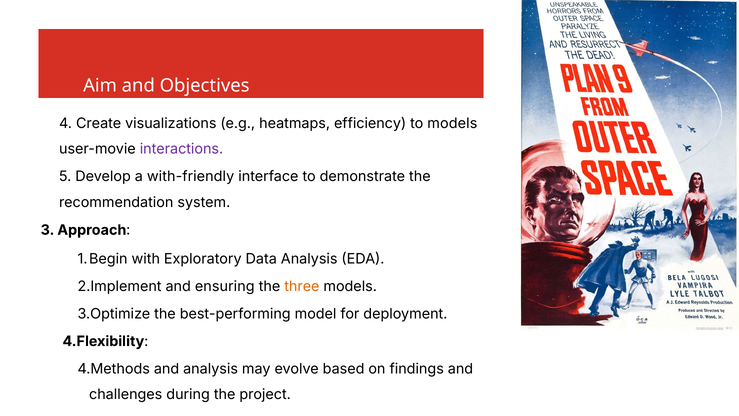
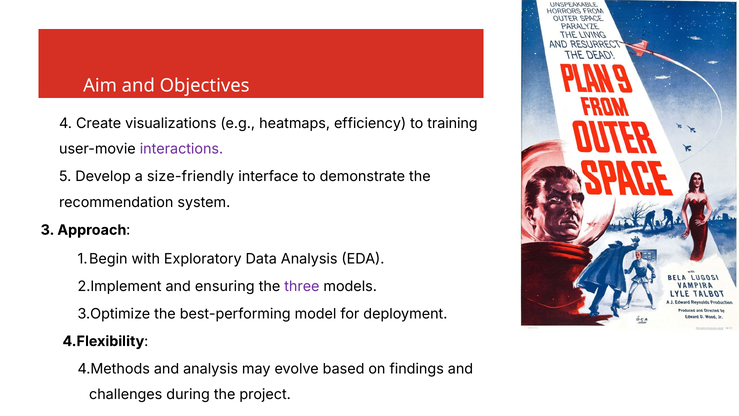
to models: models -> training
with-friendly: with-friendly -> size-friendly
three colour: orange -> purple
